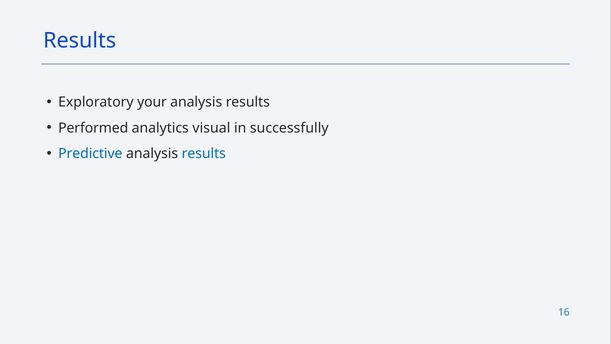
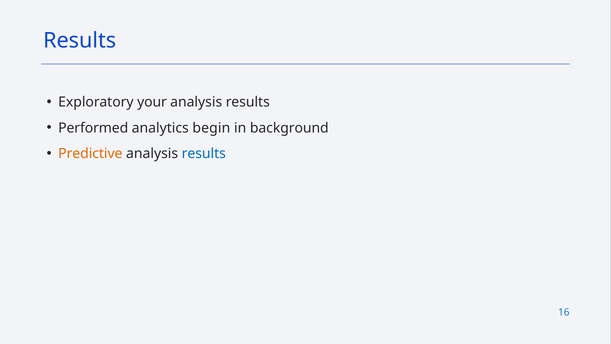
visual: visual -> begin
successfully: successfully -> background
Predictive colour: blue -> orange
